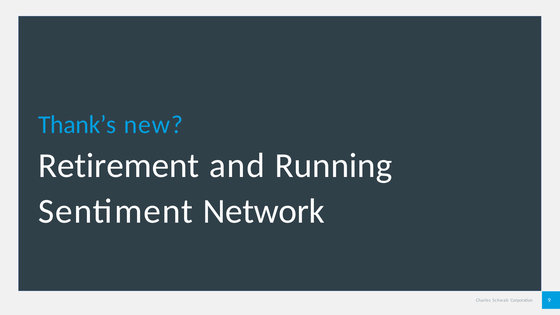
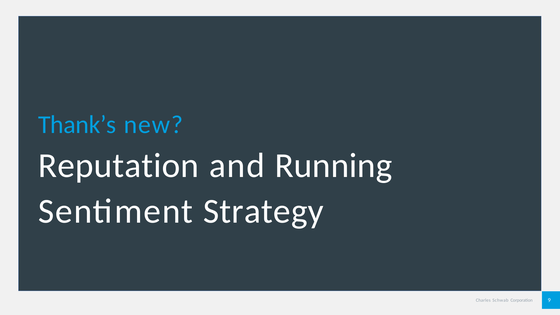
Retirement: Retirement -> Reputation
Network: Network -> Strategy
